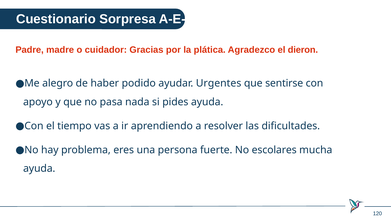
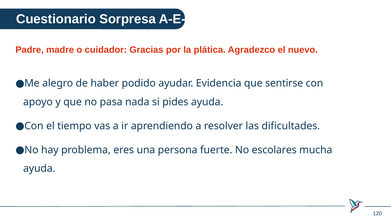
dieron: dieron -> nuevo
Urgentes: Urgentes -> Evidencia
